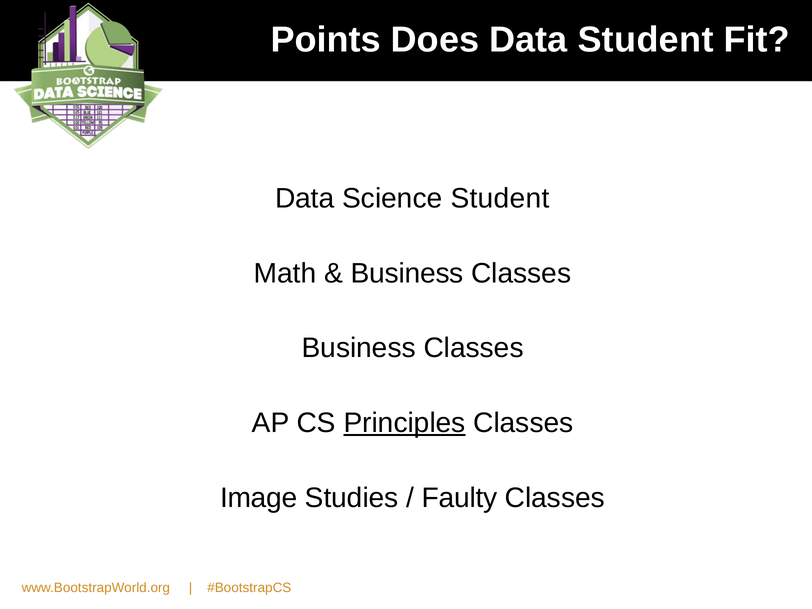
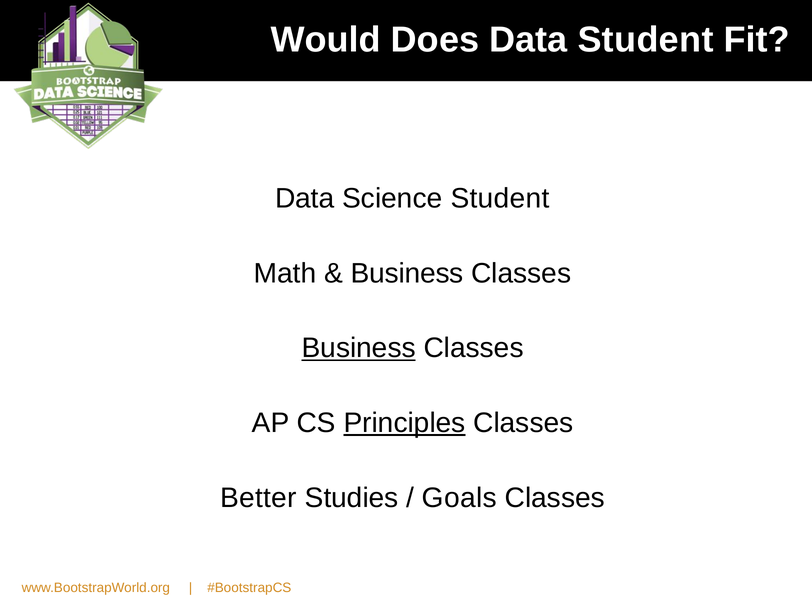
Points: Points -> Would
Business at (359, 348) underline: none -> present
Image: Image -> Better
Faulty: Faulty -> Goals
